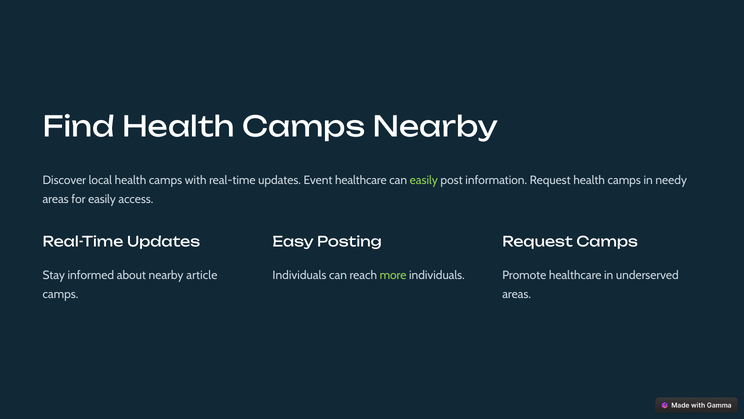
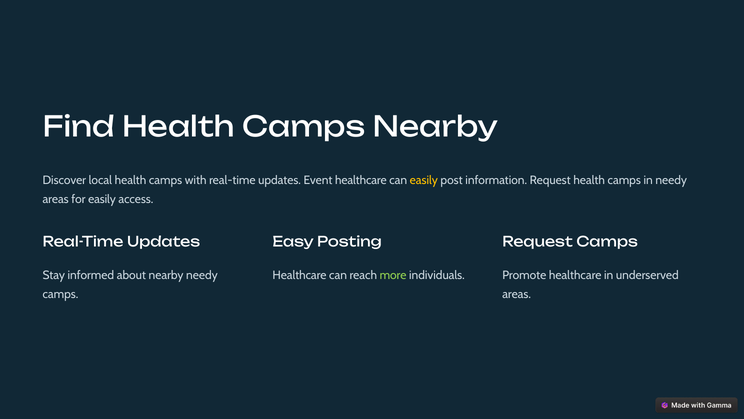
easily at (424, 180) colour: light green -> yellow
nearby article: article -> needy
Individuals at (299, 275): Individuals -> Healthcare
